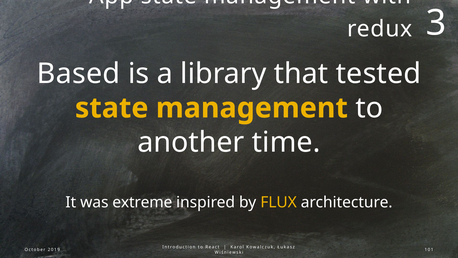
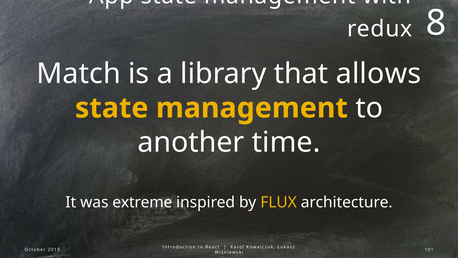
3: 3 -> 8
Based: Based -> Match
tested: tested -> allows
